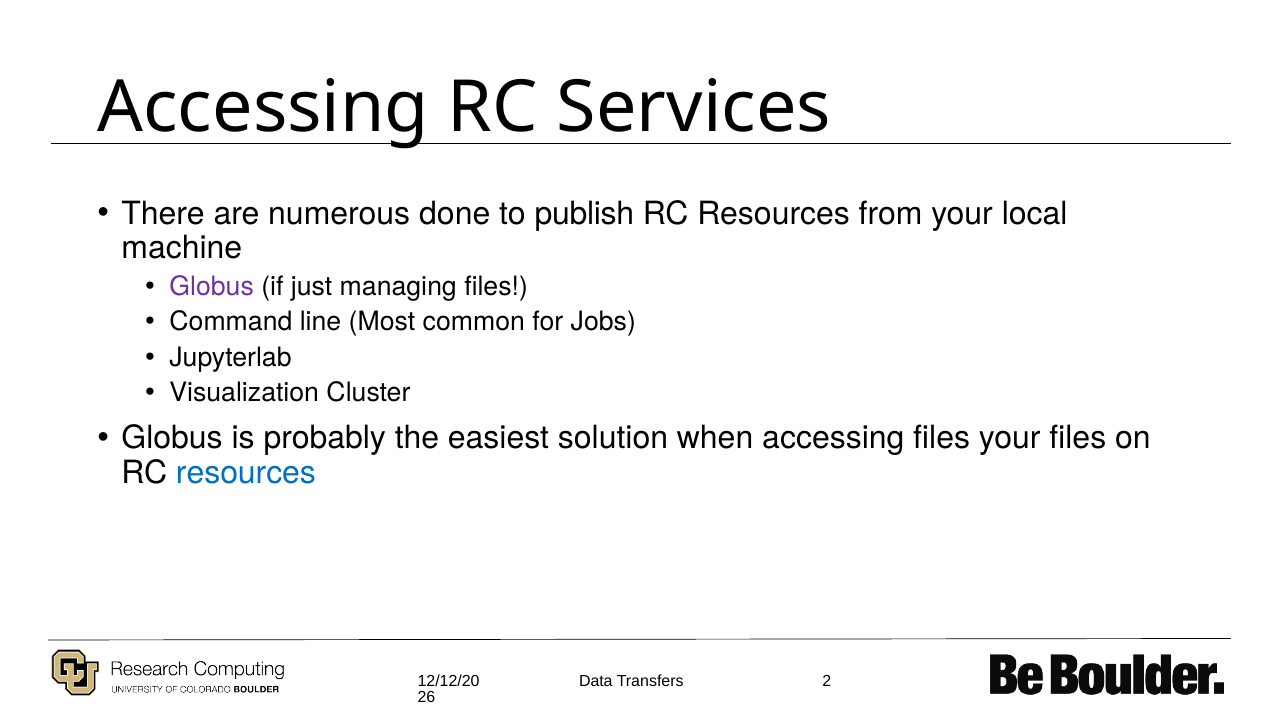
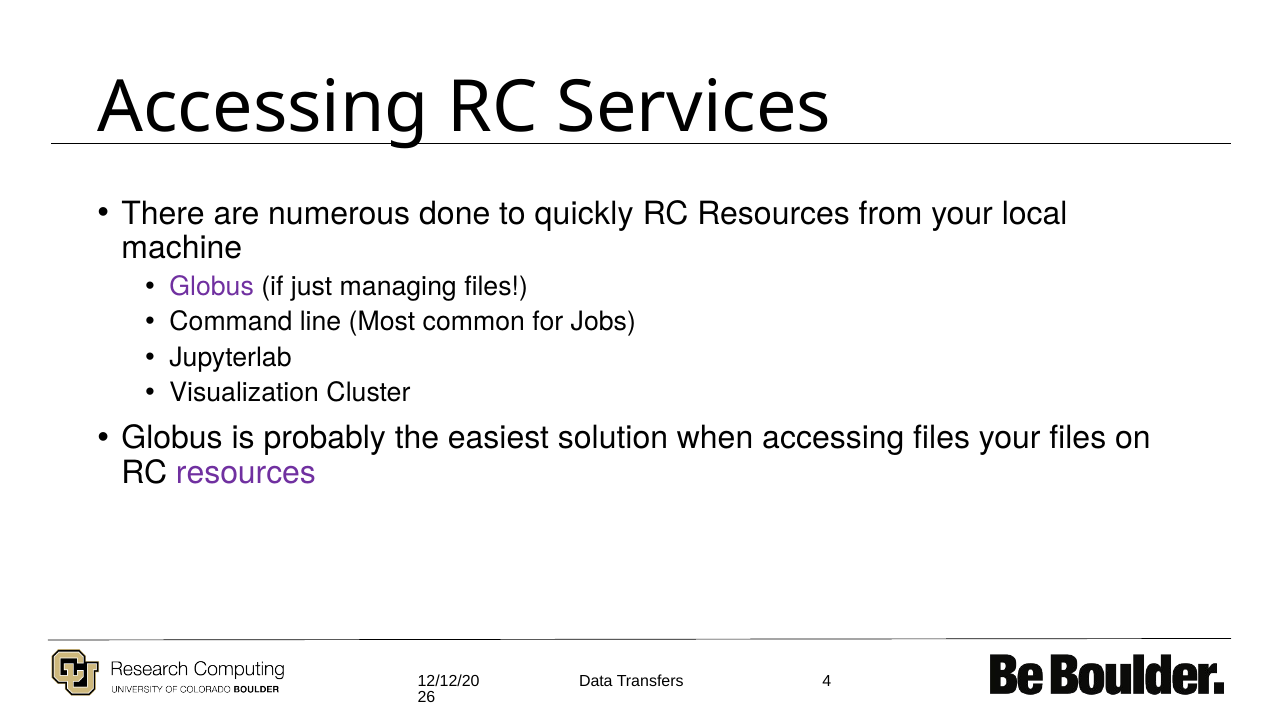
publish: publish -> quickly
resources at (246, 472) colour: blue -> purple
2: 2 -> 4
